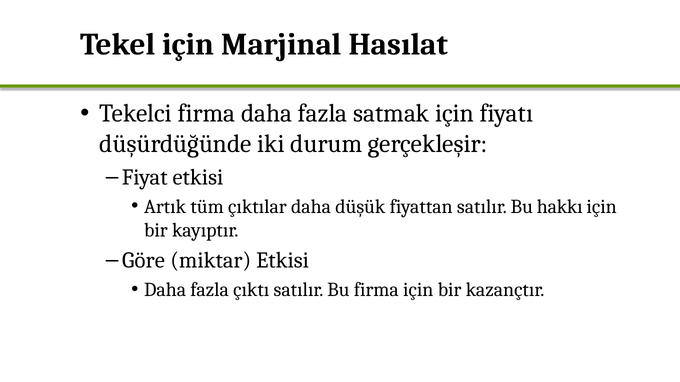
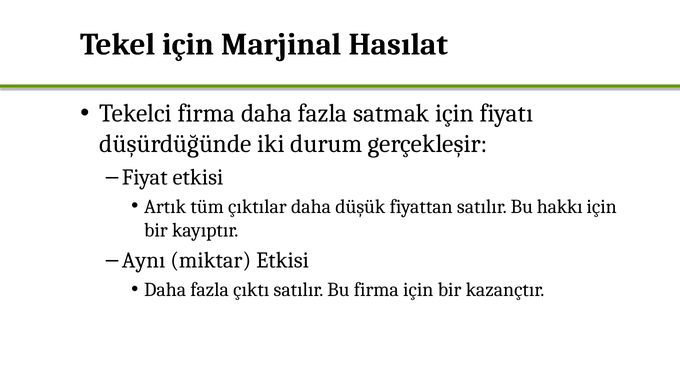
Göre: Göre -> Aynı
